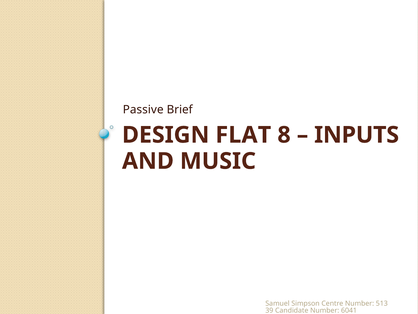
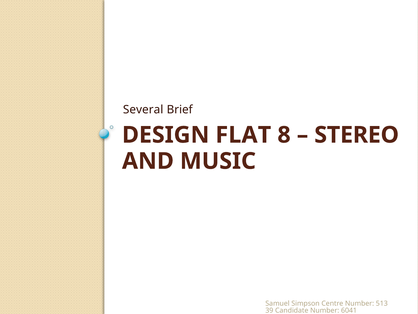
Passive: Passive -> Several
INPUTS: INPUTS -> STEREO
